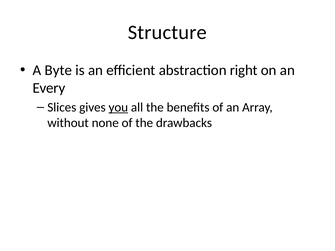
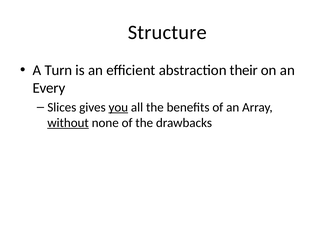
Byte: Byte -> Turn
right: right -> their
without underline: none -> present
